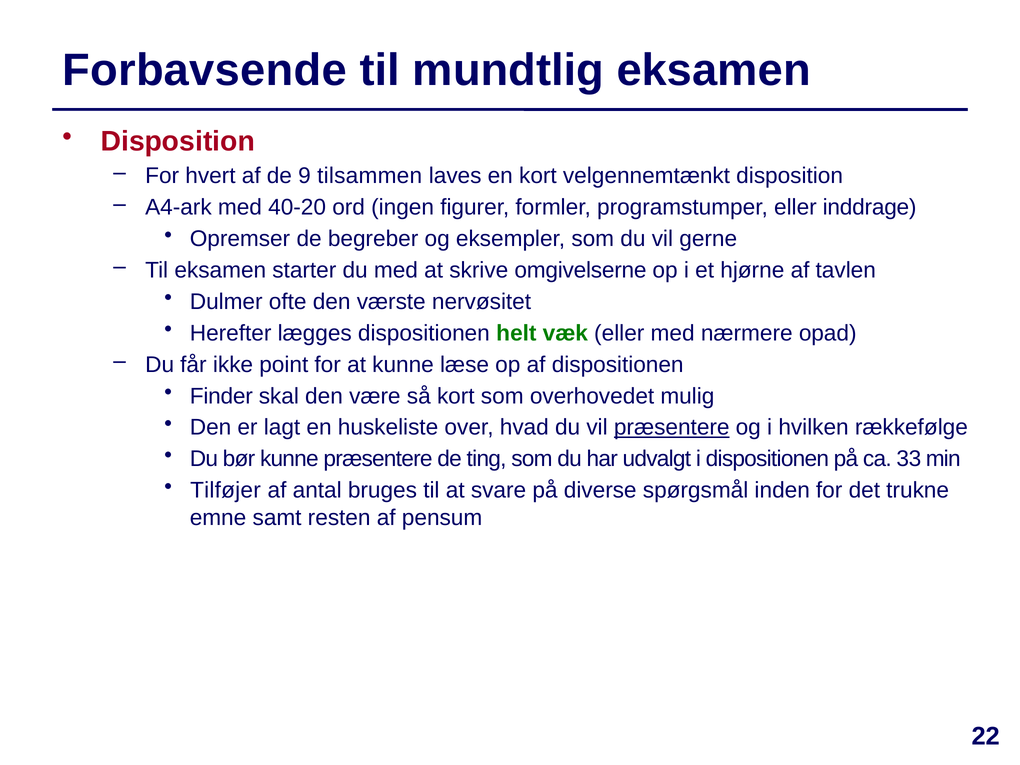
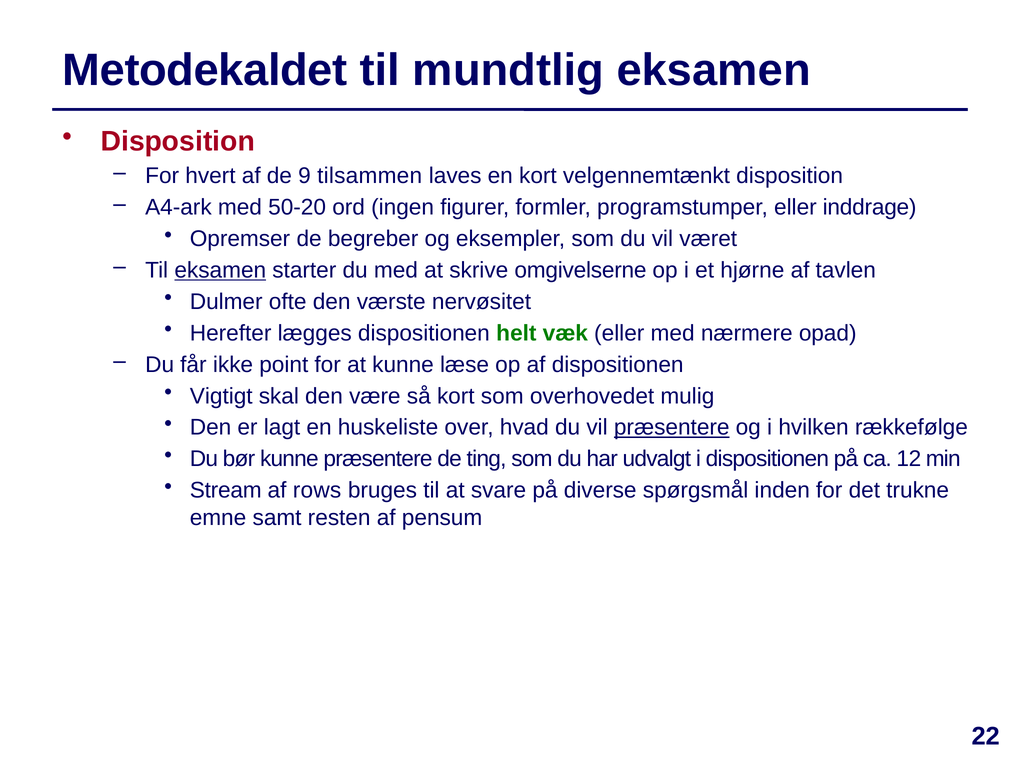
Forbavsende: Forbavsende -> Metodekaldet
40-20: 40-20 -> 50-20
gerne: gerne -> været
eksamen at (220, 270) underline: none -> present
Finder: Finder -> Vigtigt
33: 33 -> 12
Tilføjer: Tilføjer -> Stream
antal: antal -> rows
